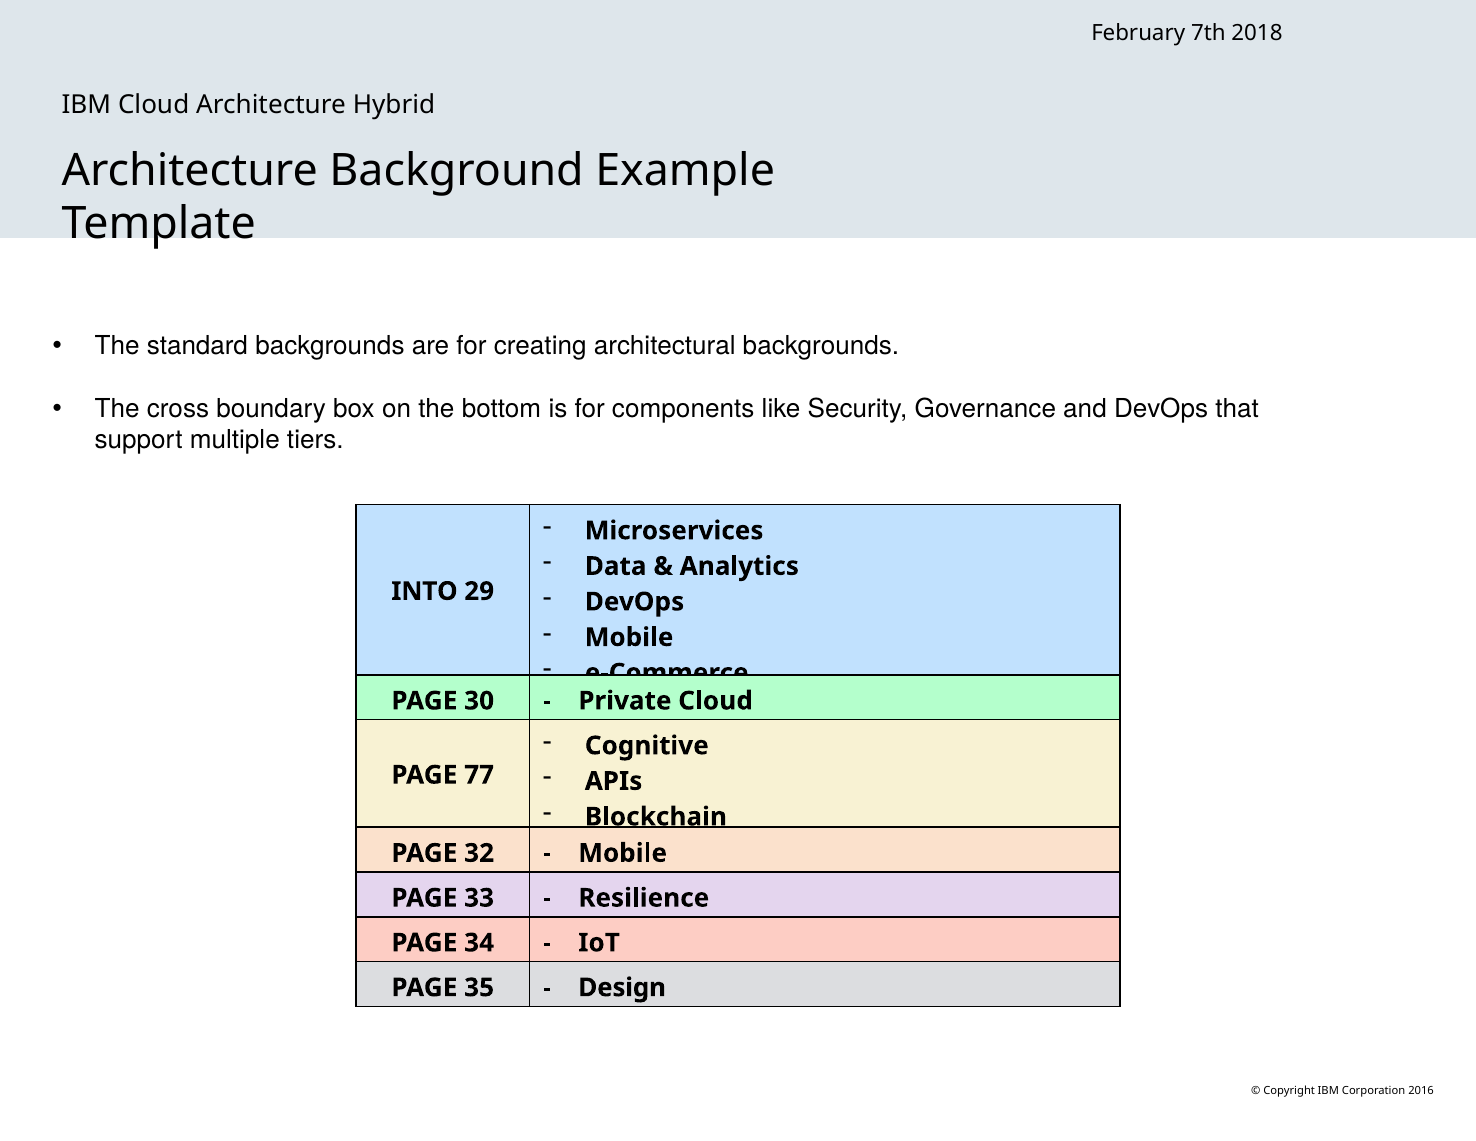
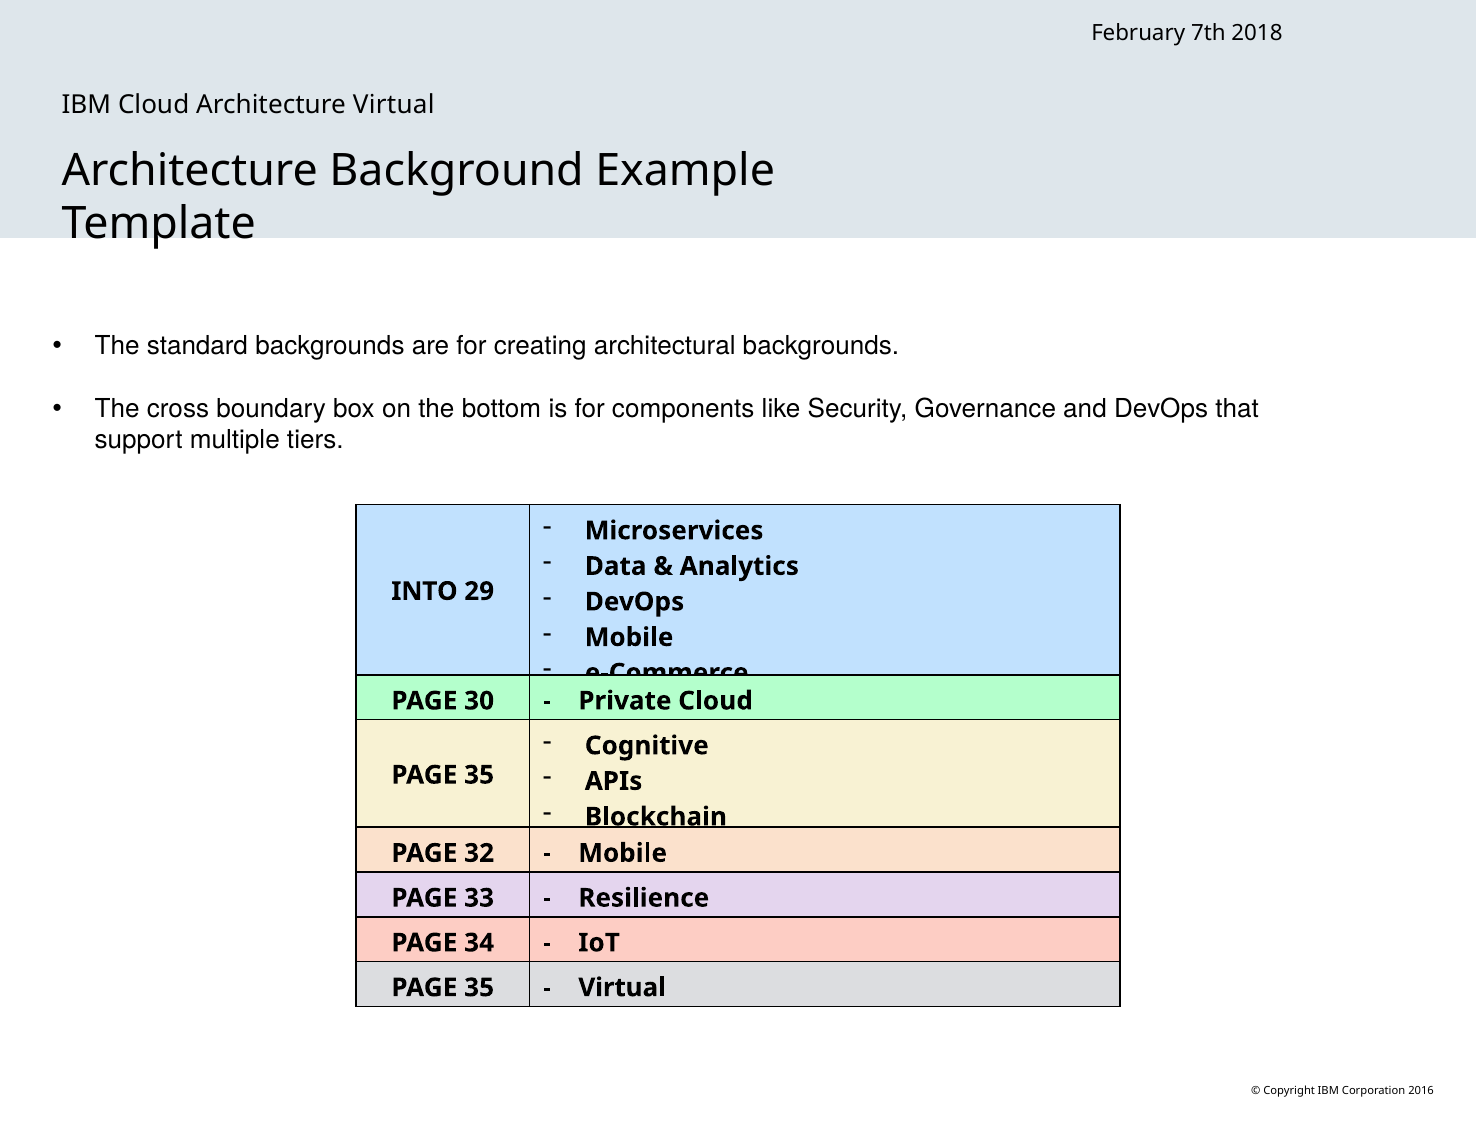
Architecture Hybrid: Hybrid -> Virtual
77 at (479, 775): 77 -> 35
Design at (622, 987): Design -> Virtual
